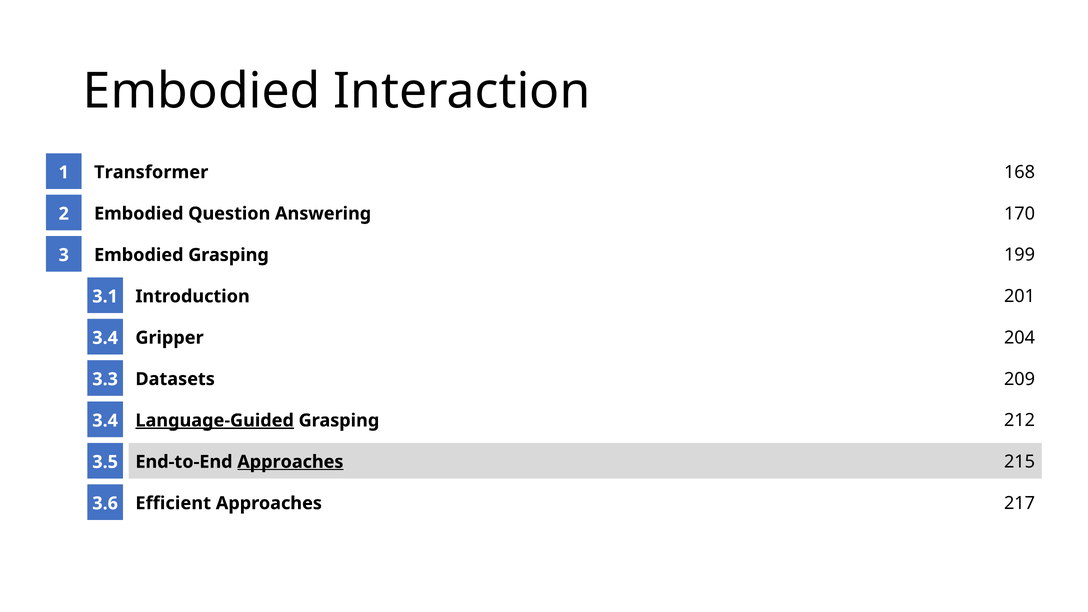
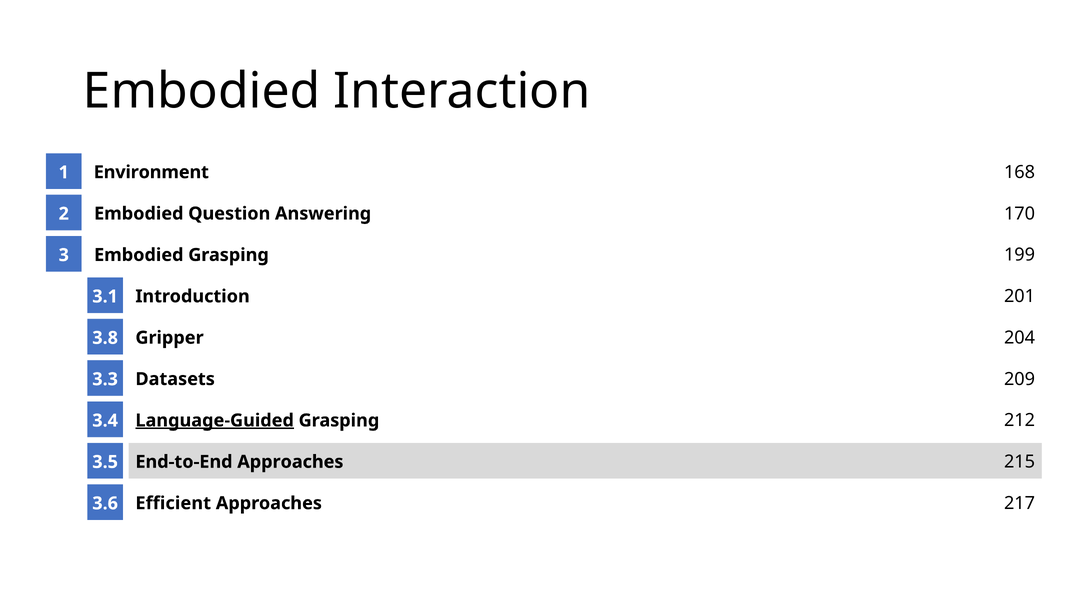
Transformer: Transformer -> Environment
3.4 at (105, 338): 3.4 -> 3.8
Approaches at (290, 462) underline: present -> none
